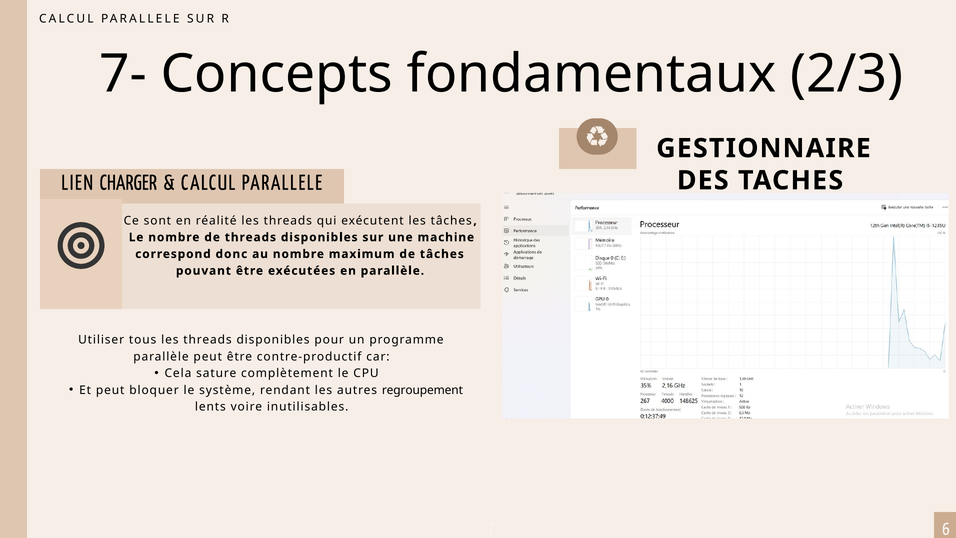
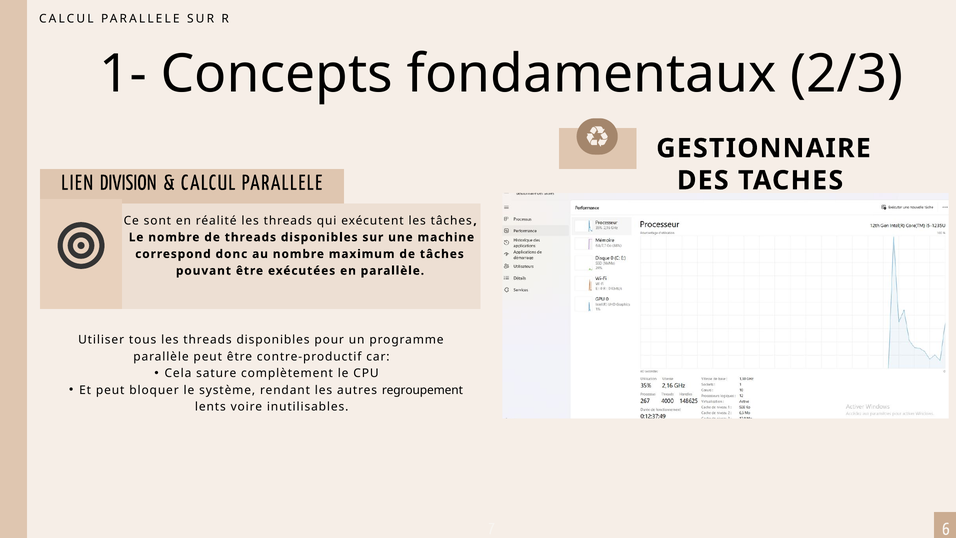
7-: 7- -> 1-
CHARGER: CHARGER -> DIVISION
